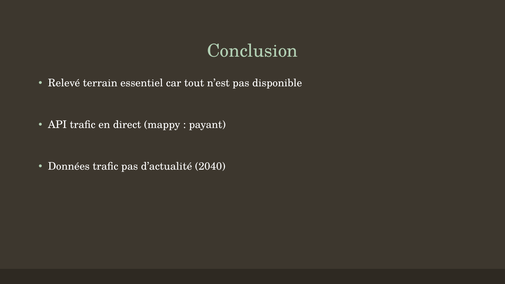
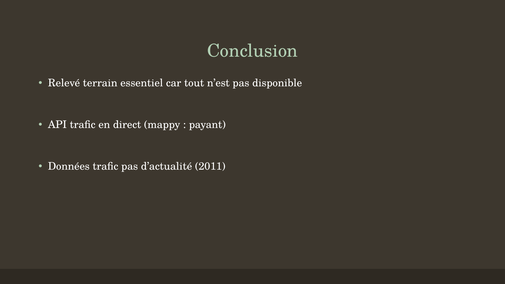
2040: 2040 -> 2011
